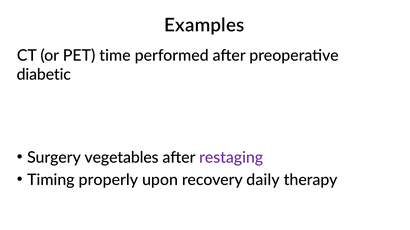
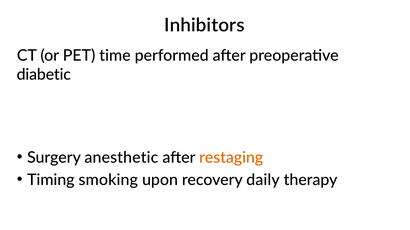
Examples: Examples -> Inhibitors
vegetables: vegetables -> anesthetic
restaging colour: purple -> orange
properly: properly -> smoking
